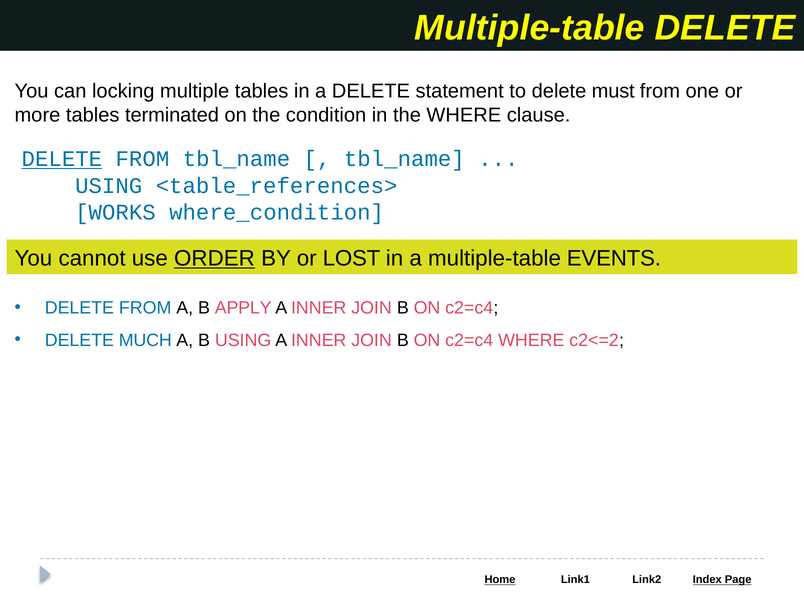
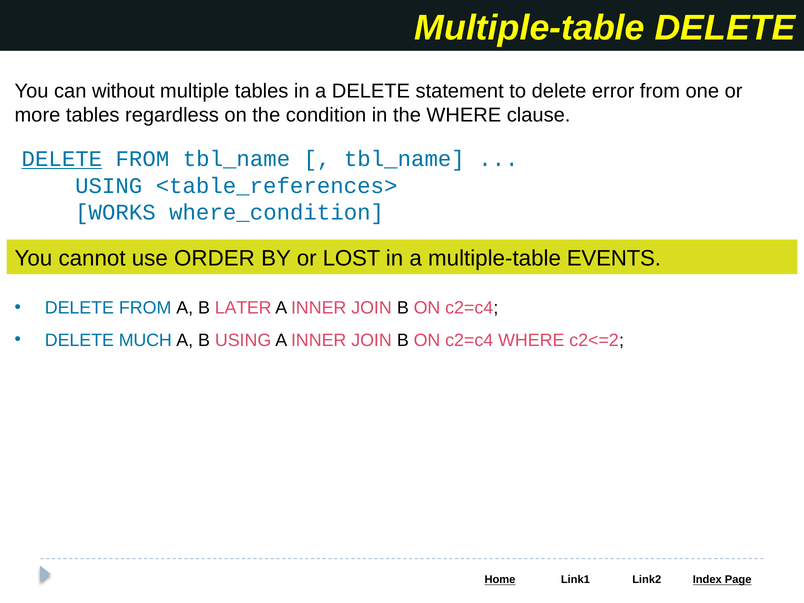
locking: locking -> without
must: must -> error
terminated: terminated -> regardless
ORDER underline: present -> none
APPLY: APPLY -> LATER
